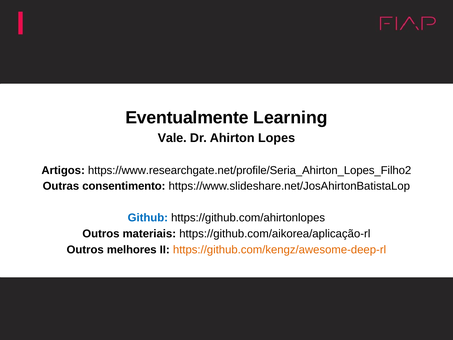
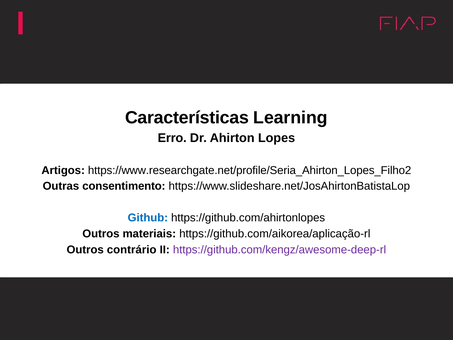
Eventualmente: Eventualmente -> Características
Vale: Vale -> Erro
melhores: melhores -> contrário
https://github.com/kengz/awesome-deep-rl colour: orange -> purple
